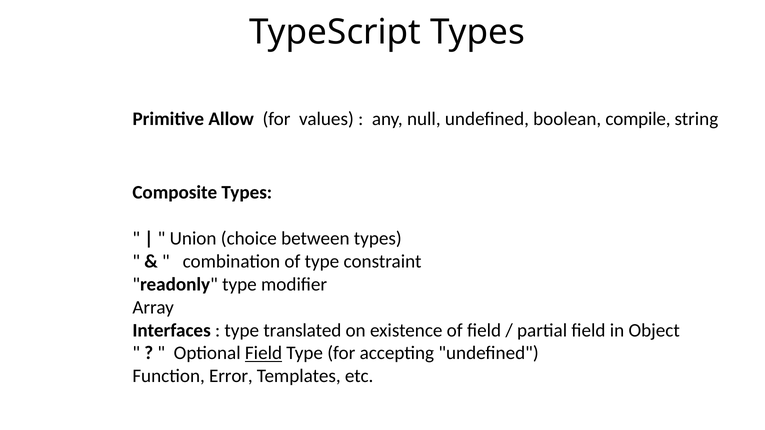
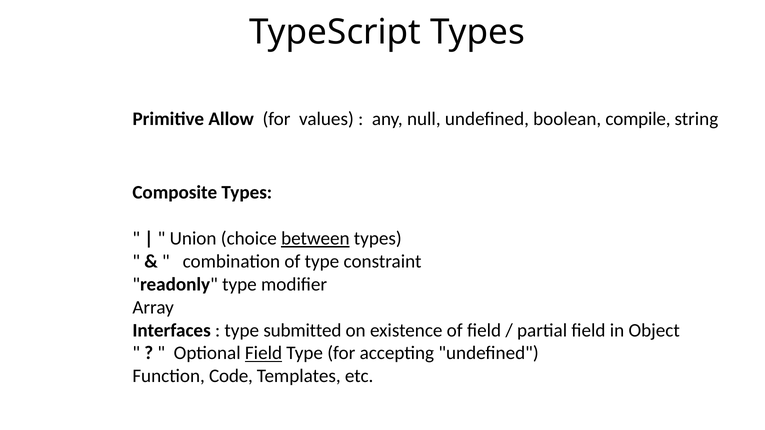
between underline: none -> present
translated: translated -> submitted
Error: Error -> Code
